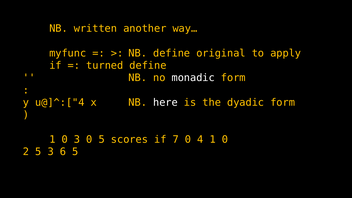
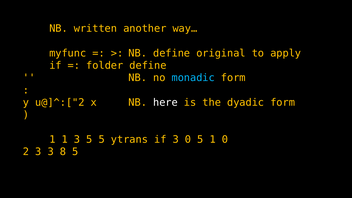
turned: turned -> folder
monadic colour: white -> light blue
u@]^:["4: u@]^:["4 -> u@]^:["2
0 at (65, 139): 0 -> 1
3 0: 0 -> 5
scores: scores -> ytrans
if 7: 7 -> 3
0 4: 4 -> 5
2 5: 5 -> 3
6: 6 -> 8
